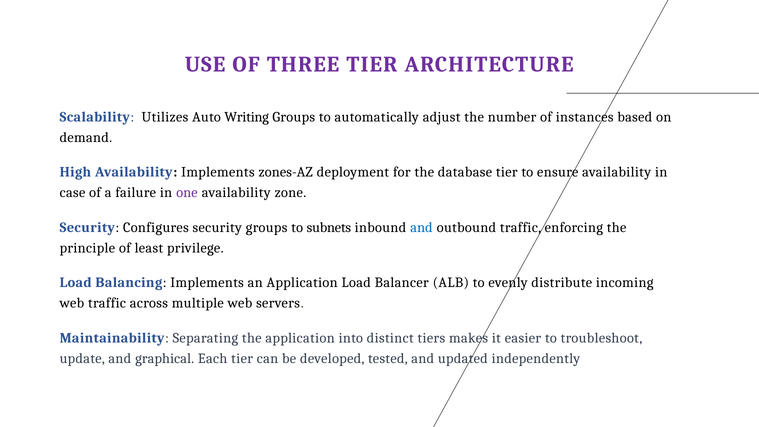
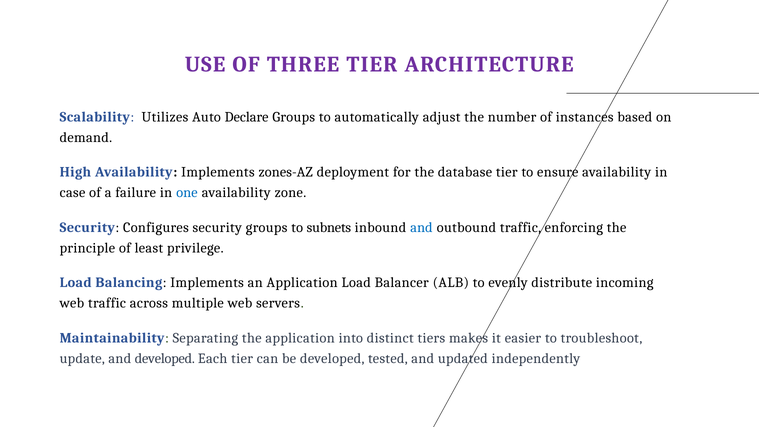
Writing: Writing -> Declare
one colour: purple -> blue
and graphical: graphical -> developed
